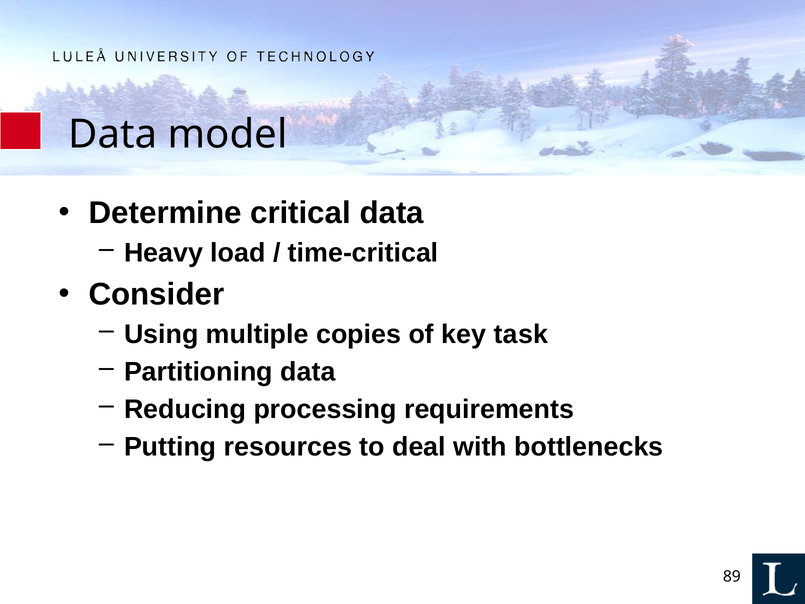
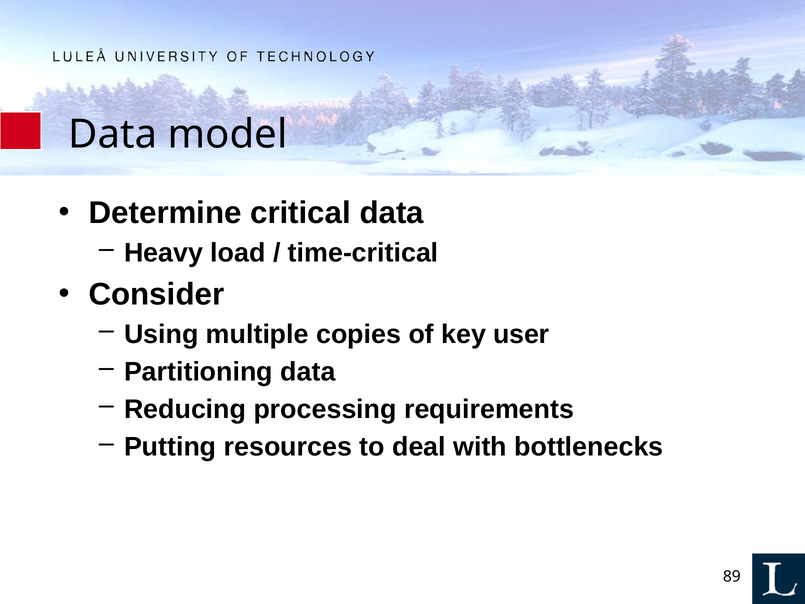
task: task -> user
